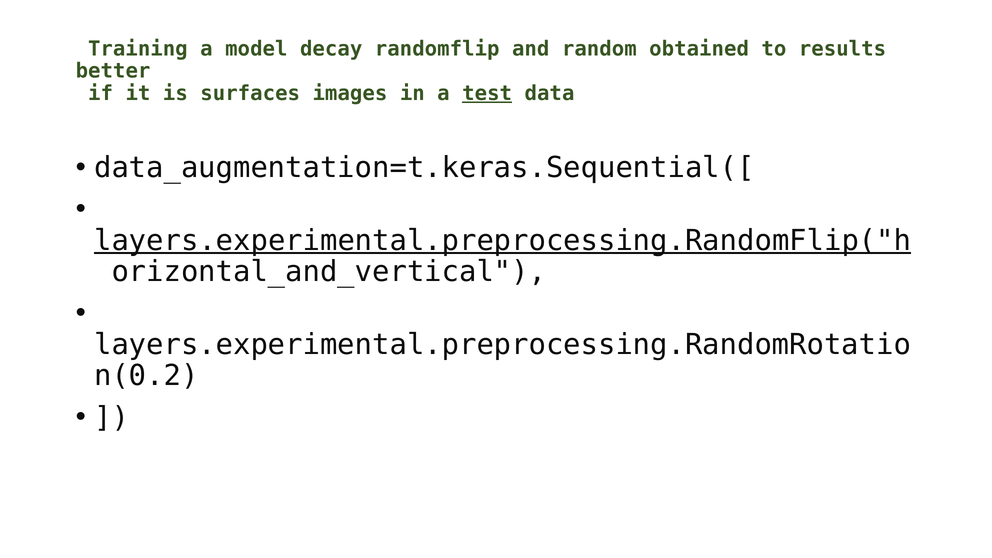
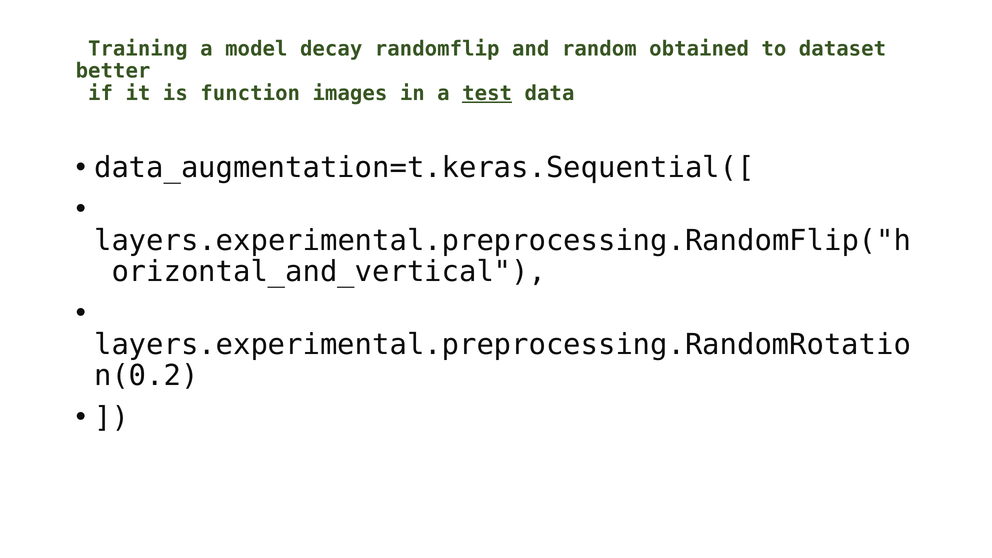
results: results -> dataset
surfaces: surfaces -> function
layers.experimental.preprocessing.RandomFlip("h underline: present -> none
